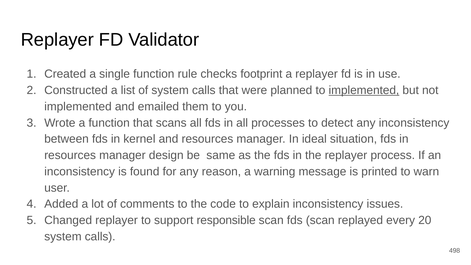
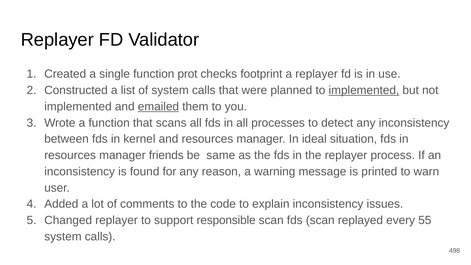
rule: rule -> prot
emailed underline: none -> present
design: design -> friends
20: 20 -> 55
